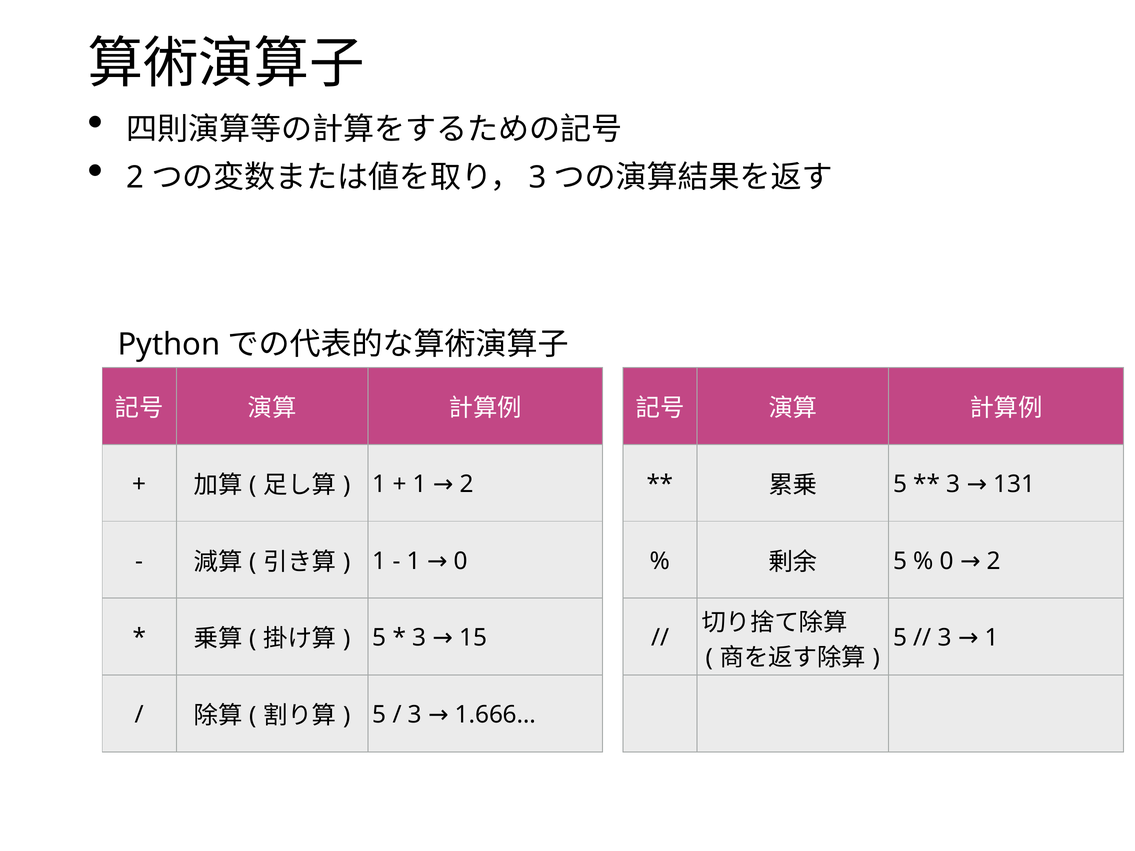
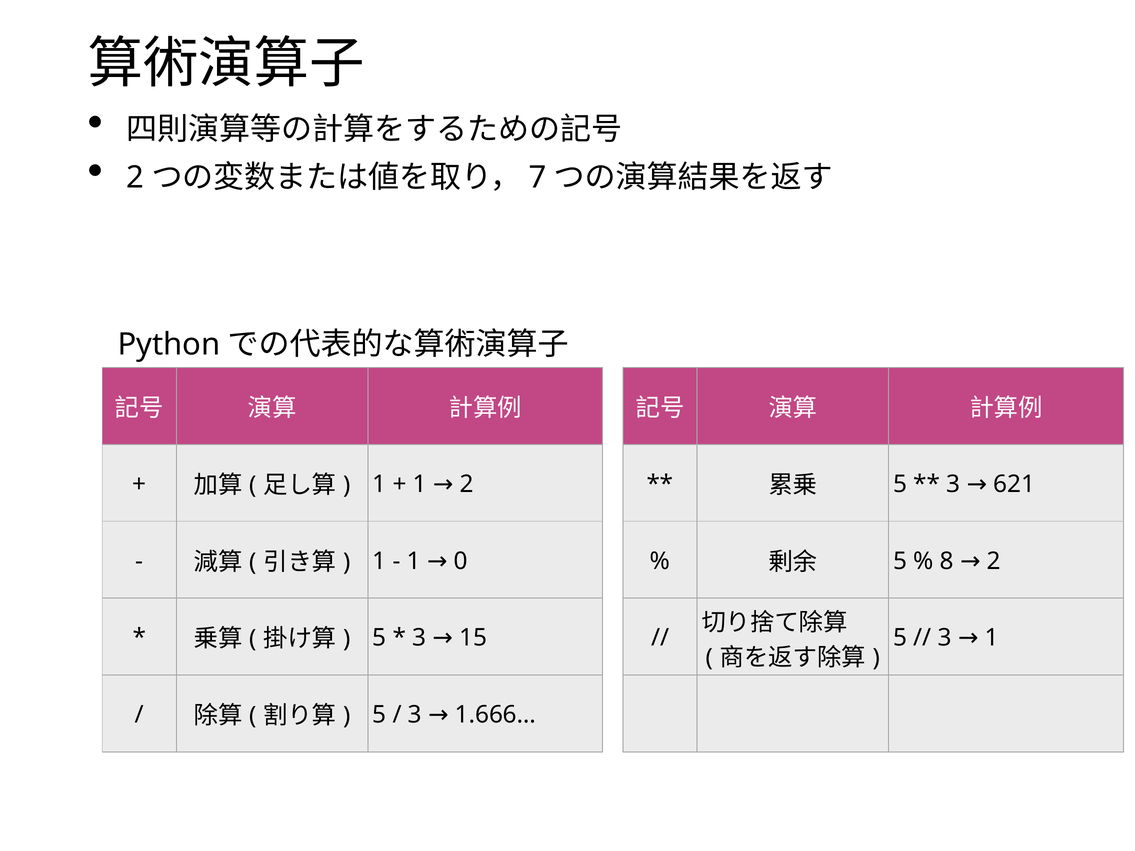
3 at (537, 178): 3 -> 7
131: 131 -> 621
0 at (947, 561): 0 -> 8
